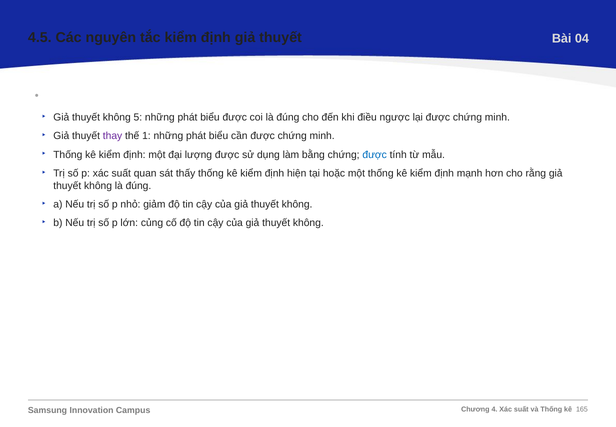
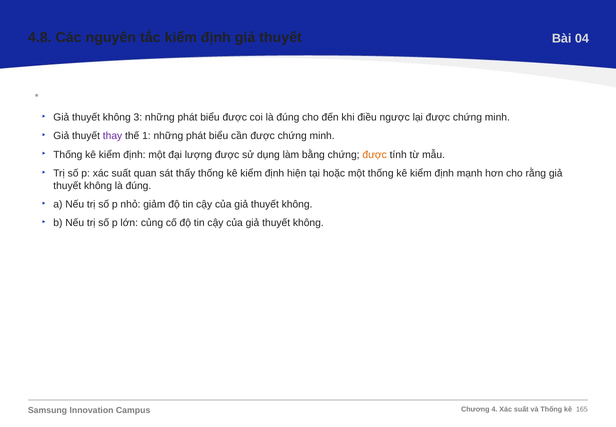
4.5: 4.5 -> 4.8
5: 5 -> 3
được at (375, 154) colour: blue -> orange
